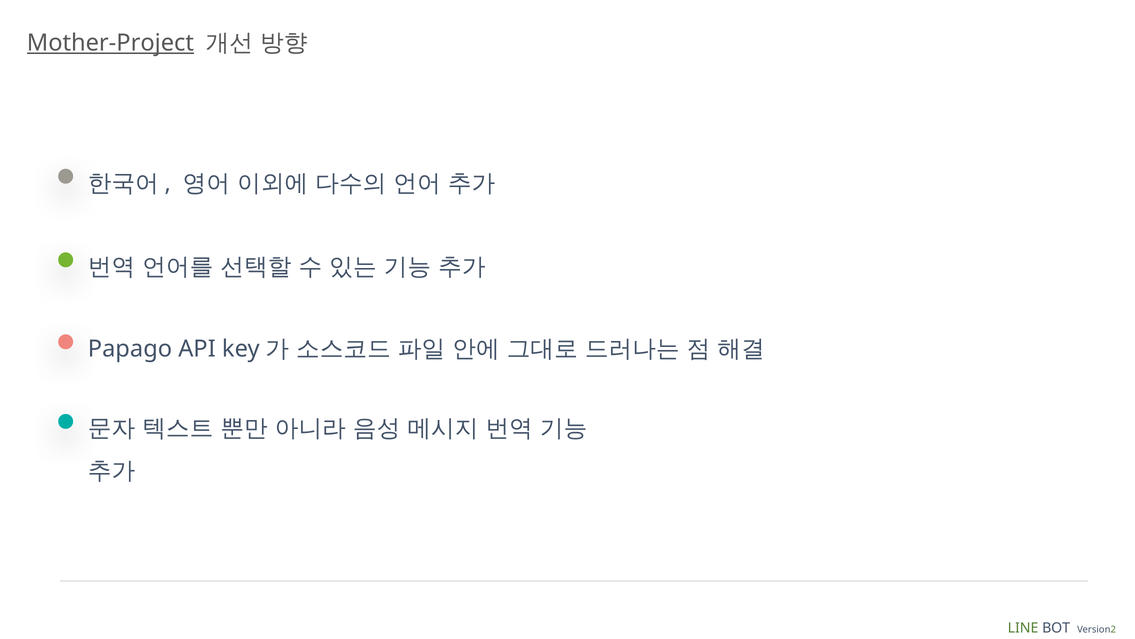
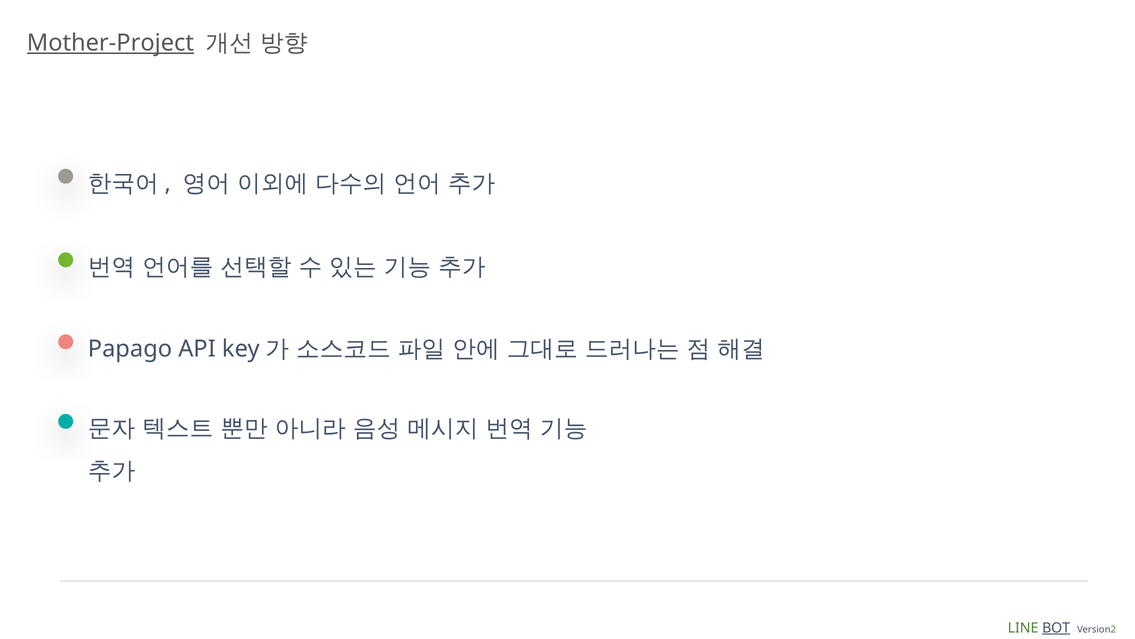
BOT underline: none -> present
